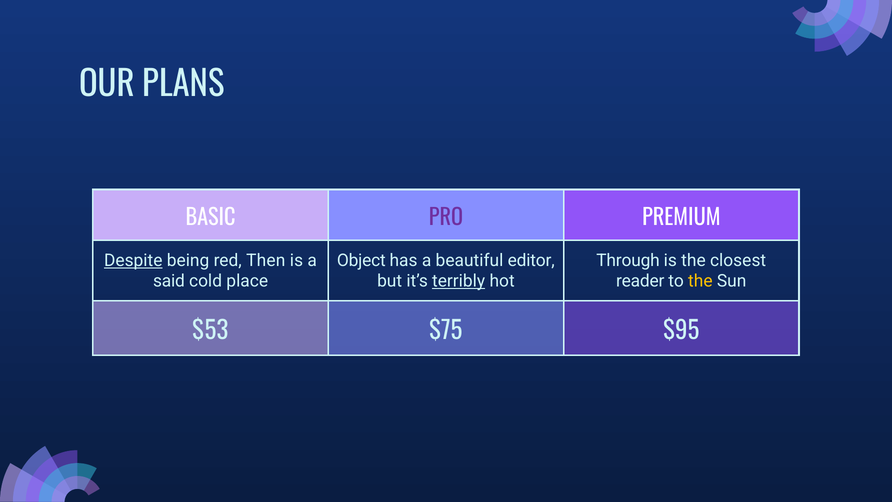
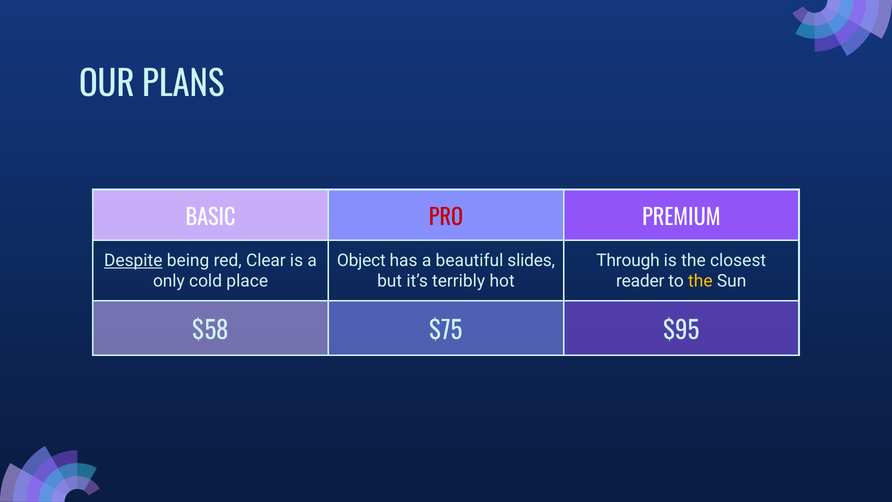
PRO colour: purple -> red
Then: Then -> Clear
editor: editor -> slides
said: said -> only
terribly underline: present -> none
$53: $53 -> $58
